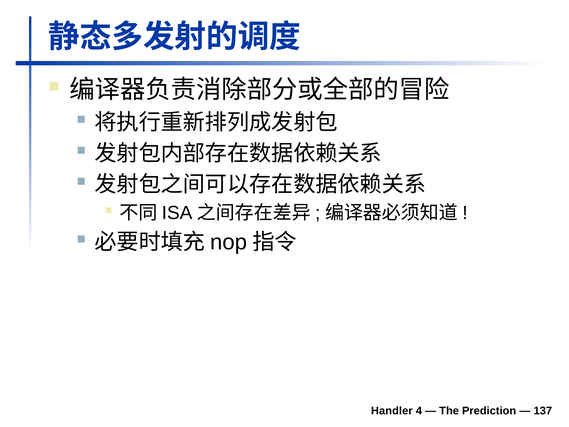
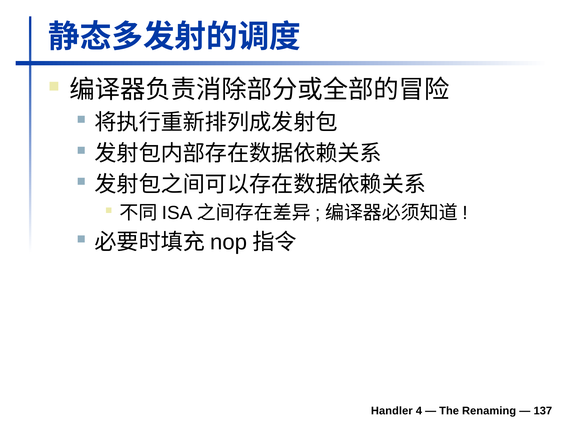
Prediction: Prediction -> Renaming
